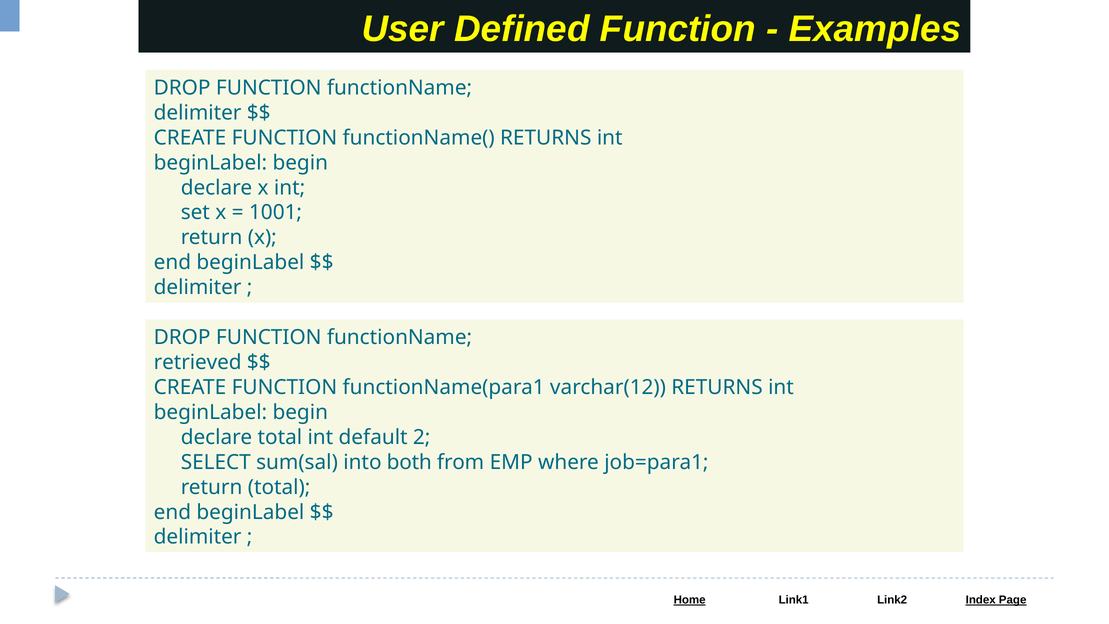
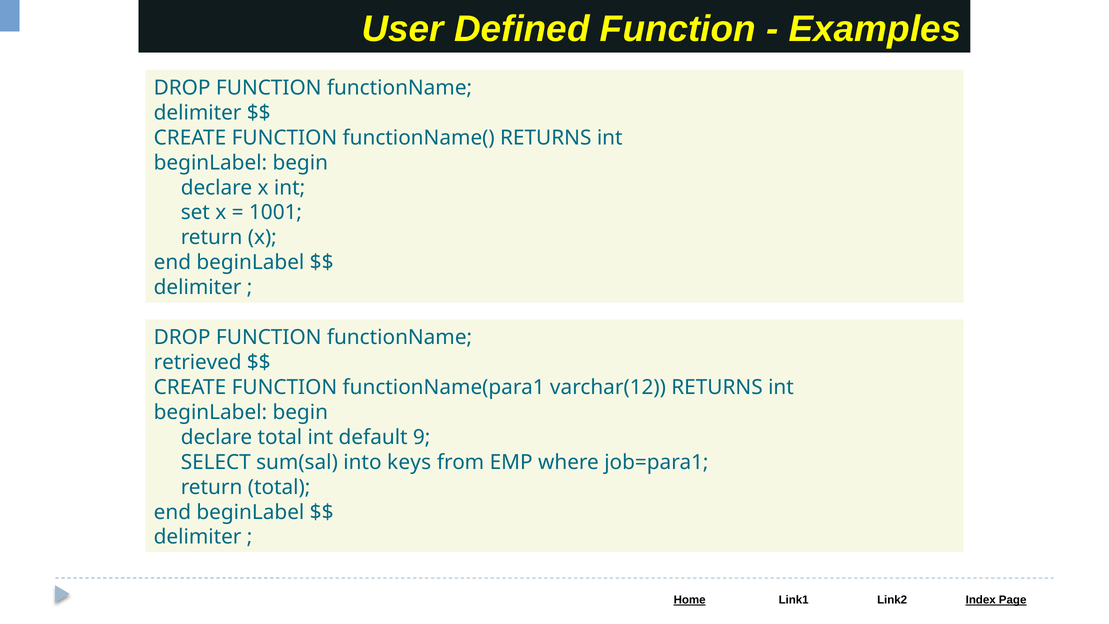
2: 2 -> 9
both: both -> keys
